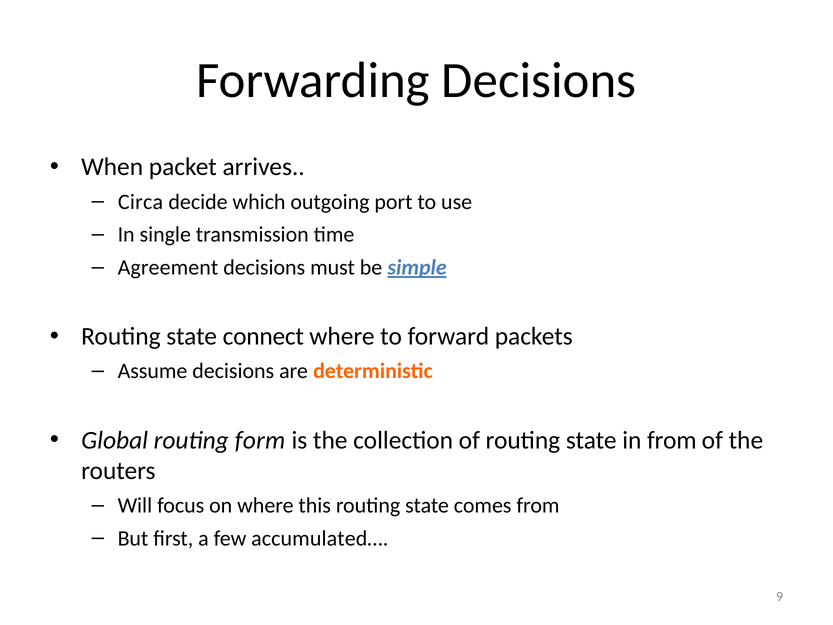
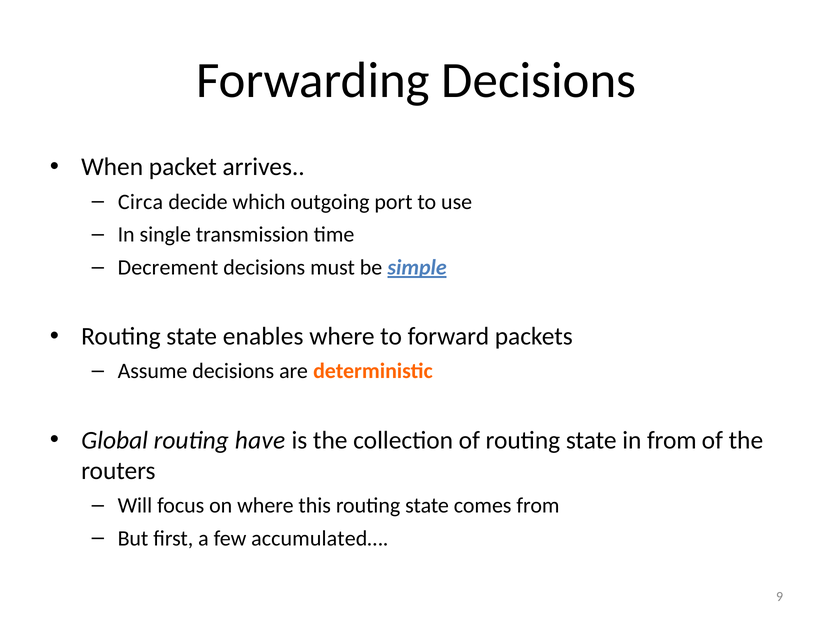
Agreement: Agreement -> Decrement
connect: connect -> enables
form: form -> have
